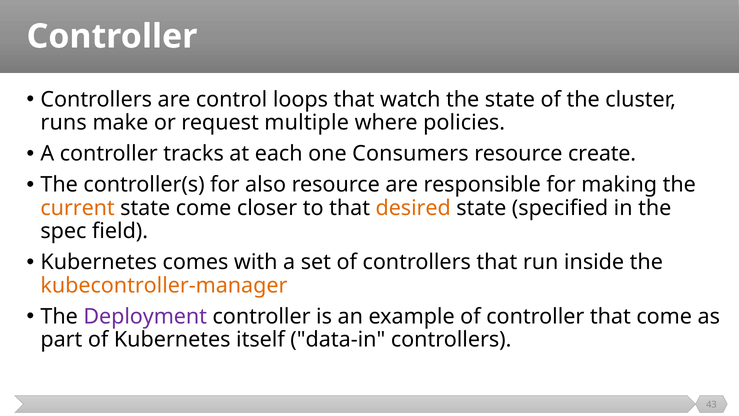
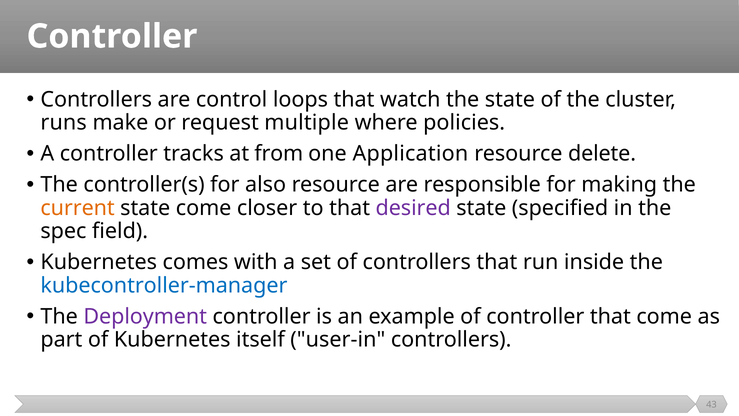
each: each -> from
Consumers: Consumers -> Application
create: create -> delete
desired colour: orange -> purple
kubecontroller-manager colour: orange -> blue
data-in: data-in -> user-in
